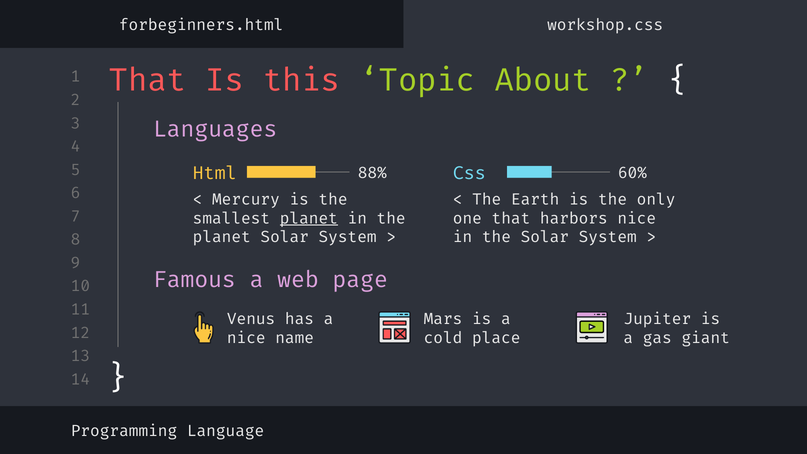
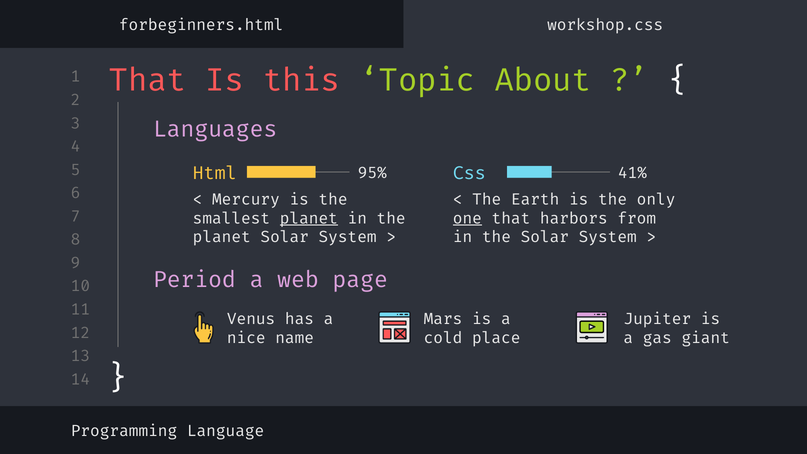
88%: 88% -> 95%
60%: 60% -> 41%
one underline: none -> present
harbors nice: nice -> from
Famous: Famous -> Period
